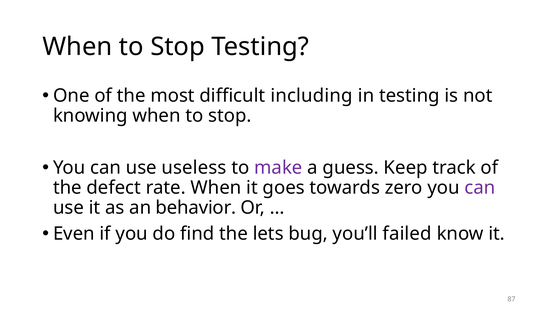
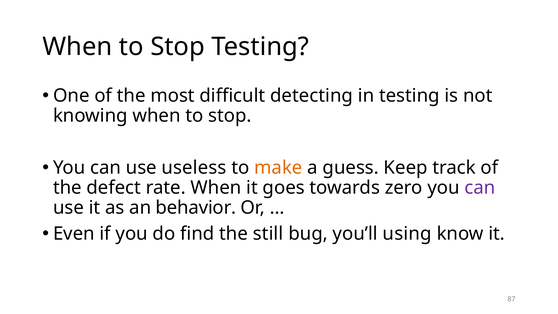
including: including -> detecting
make colour: purple -> orange
lets: lets -> still
failed: failed -> using
